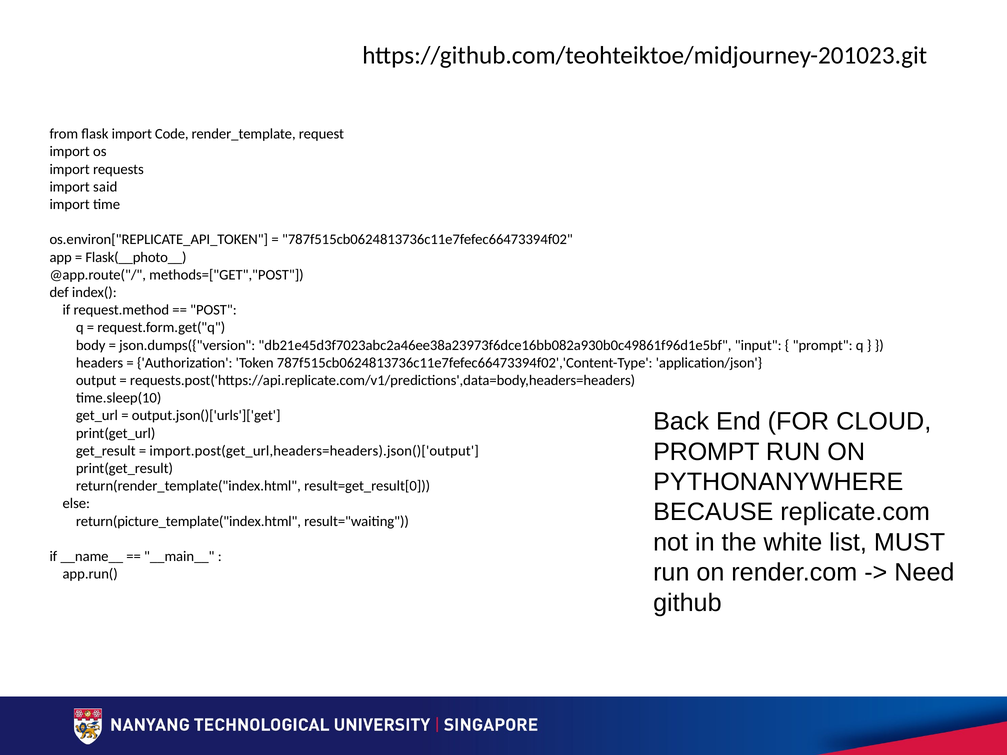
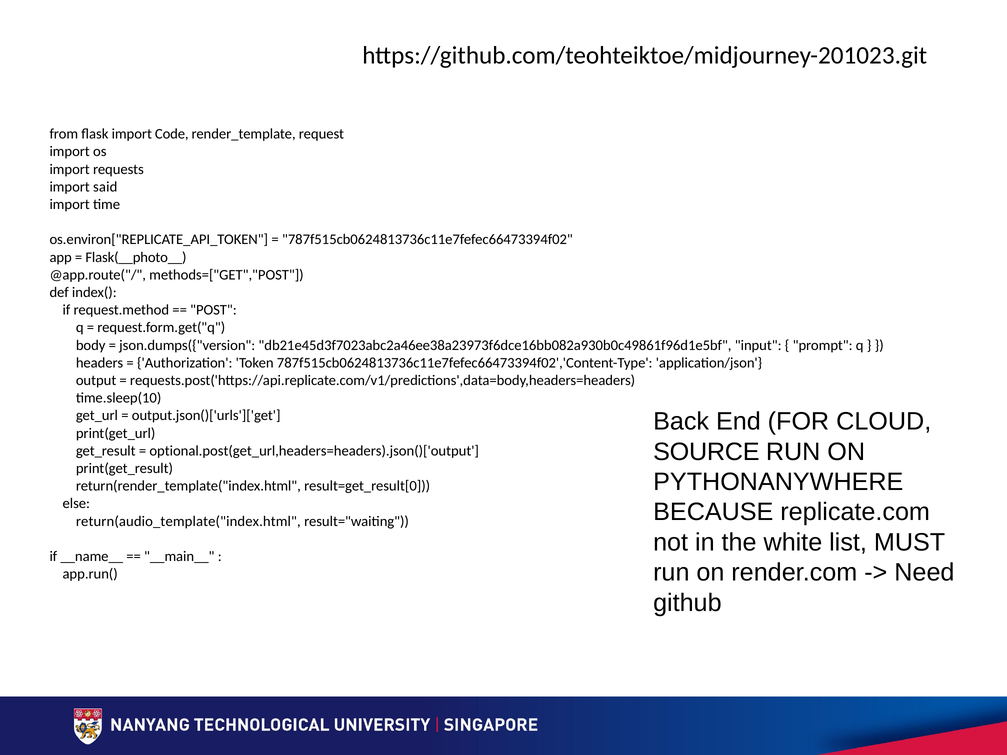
PROMPT at (706, 452): PROMPT -> SOURCE
import.post(get_url,headers=headers).json()['output: import.post(get_url,headers=headers).json()['output -> optional.post(get_url,headers=headers).json()['output
return(picture_template("index.html: return(picture_template("index.html -> return(audio_template("index.html
